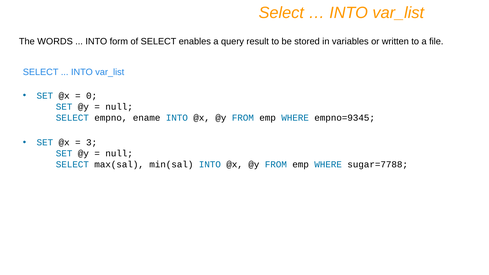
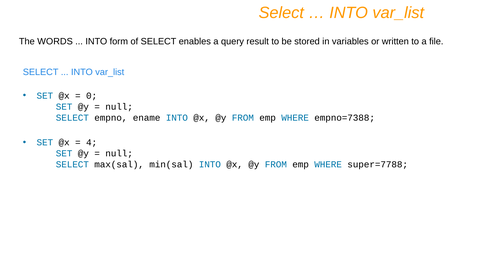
empno=9345: empno=9345 -> empno=7388
3: 3 -> 4
sugar=7788: sugar=7788 -> super=7788
